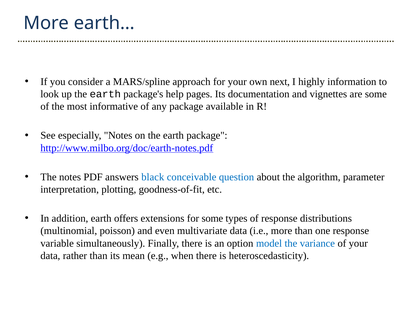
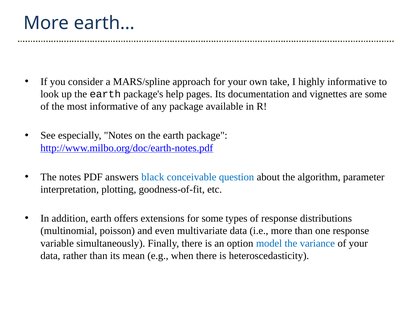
next: next -> take
highly information: information -> informative
